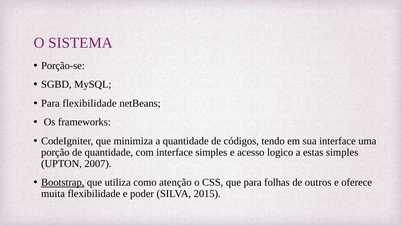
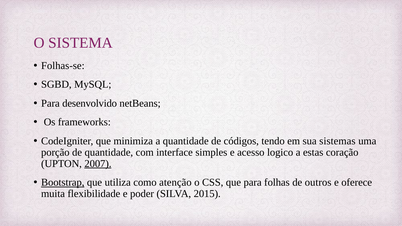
Porção-se: Porção-se -> Folhas-se
Para flexibilidade: flexibilidade -> desenvolvido
sua interface: interface -> sistemas
estas simples: simples -> coração
2007 underline: none -> present
